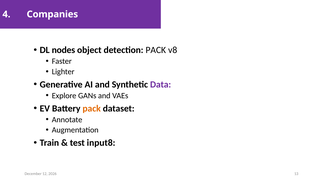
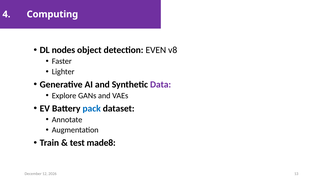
Companies: Companies -> Computing
detection PACK: PACK -> EVEN
pack at (92, 108) colour: orange -> blue
input8: input8 -> made8
